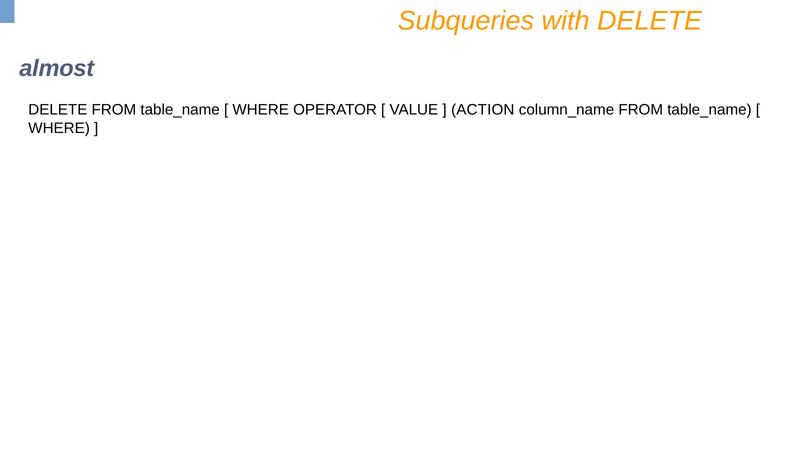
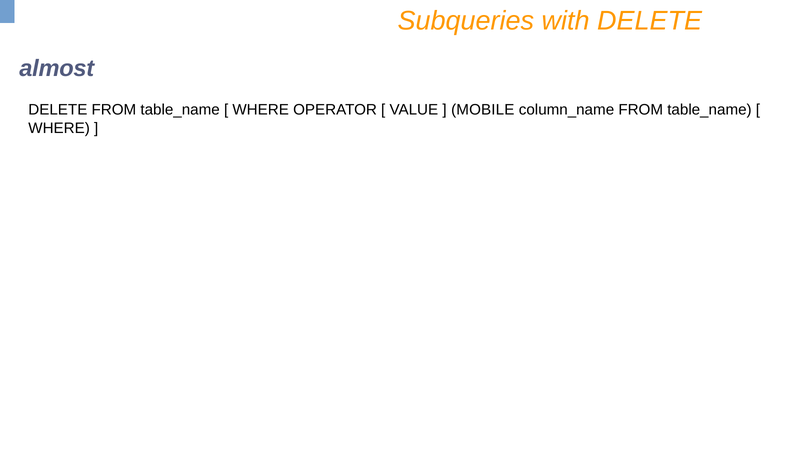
ACTION: ACTION -> MOBILE
